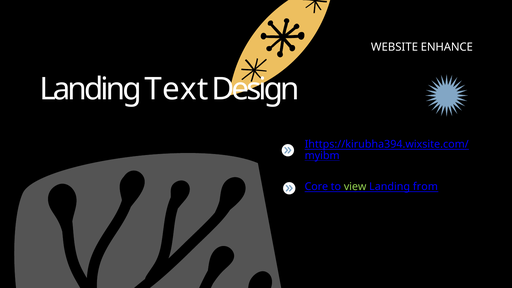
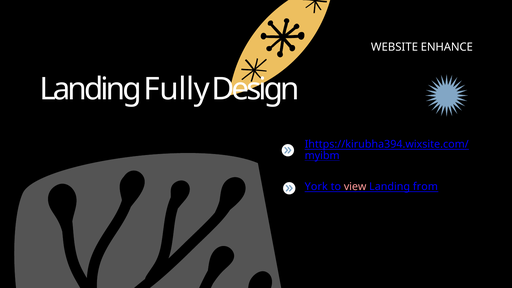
Text: Text -> Fully
Core: Core -> York
view colour: light green -> pink
